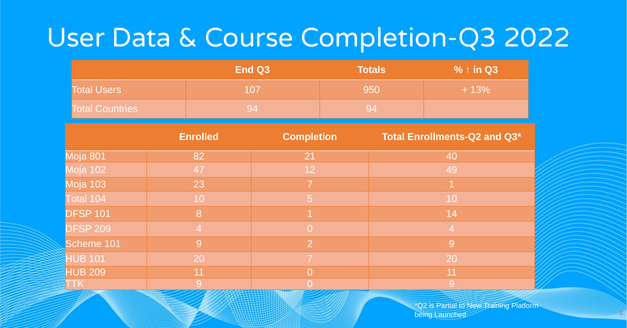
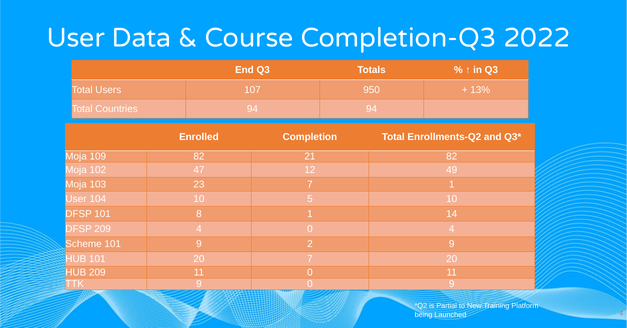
801: 801 -> 109
21 40: 40 -> 82
Total at (76, 199): Total -> User
